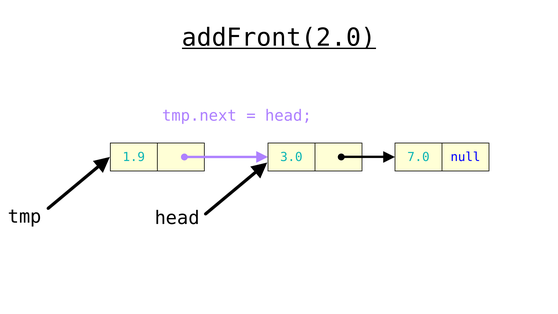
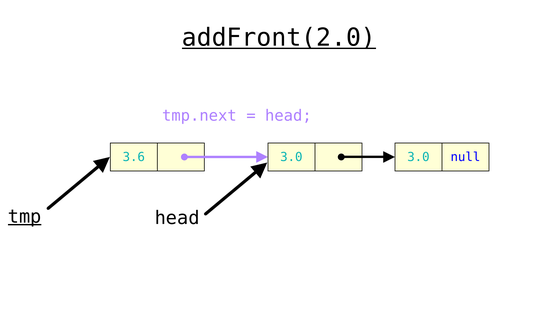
1.9: 1.9 -> 3.6
3.0 7.0: 7.0 -> 3.0
tmp underline: none -> present
